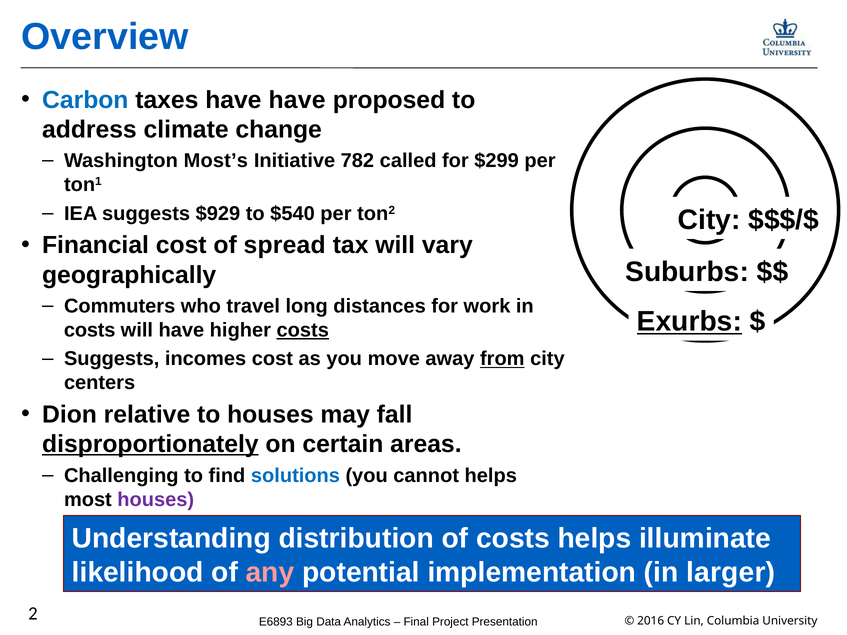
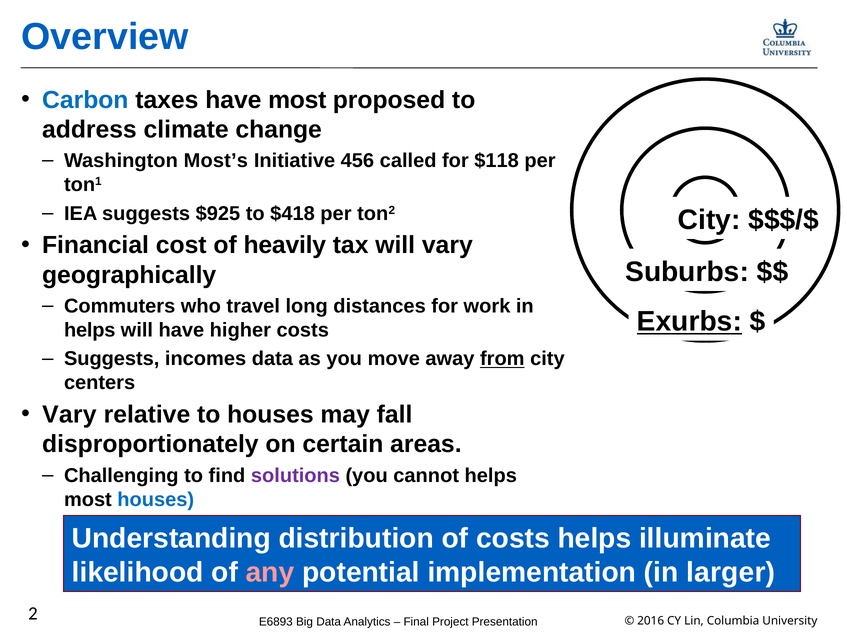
have have: have -> most
782: 782 -> 456
$299: $299 -> $118
$929: $929 -> $925
$540: $540 -> $418
spread: spread -> heavily
costs at (90, 330): costs -> helps
costs at (303, 330) underline: present -> none
incomes cost: cost -> data
Dion at (70, 415): Dion -> Vary
disproportionately underline: present -> none
solutions colour: blue -> purple
houses at (156, 500) colour: purple -> blue
